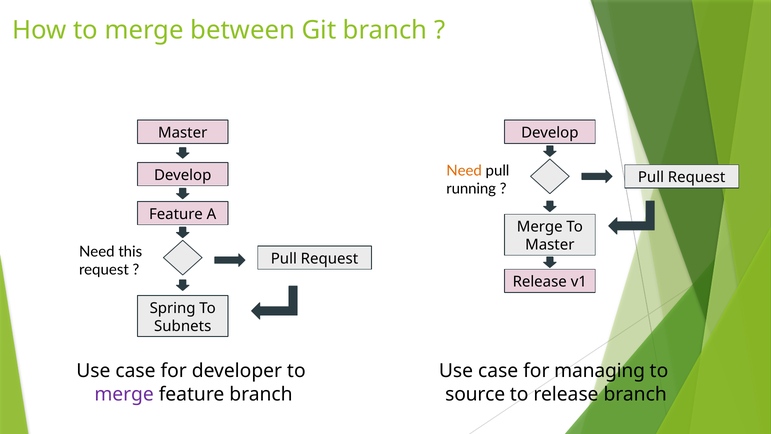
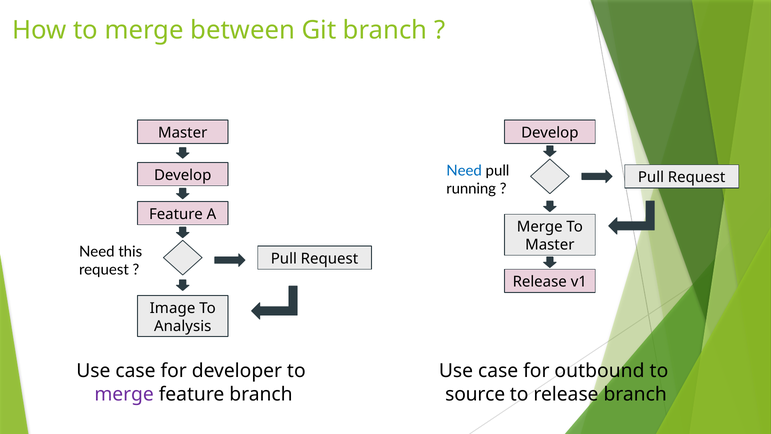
Need at (464, 171) colour: orange -> blue
Spring: Spring -> Image
Subnets: Subnets -> Analysis
managing: managing -> outbound
